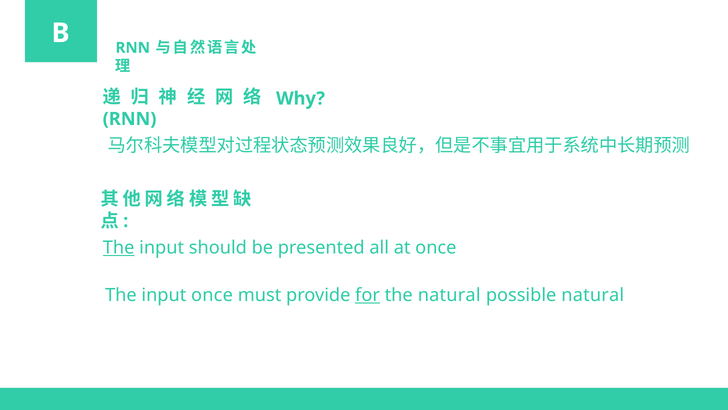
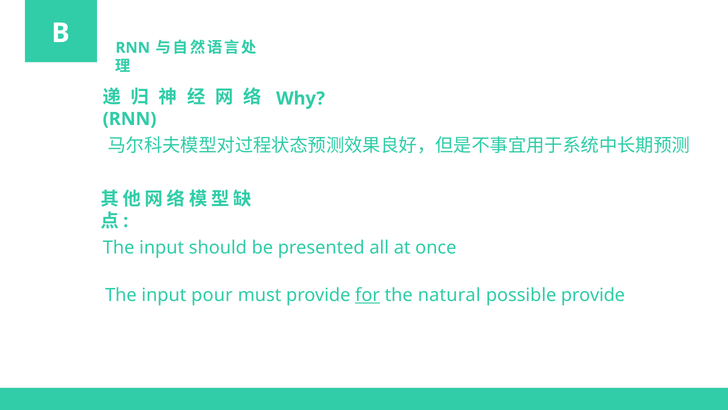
The at (119, 248) underline: present -> none
input once: once -> pour
possible natural: natural -> provide
